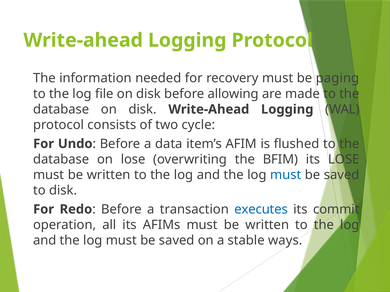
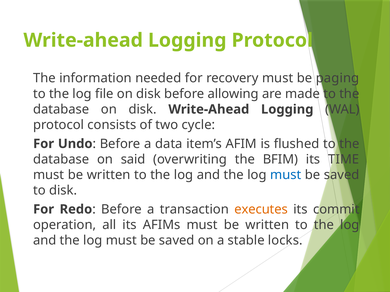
on lose: lose -> said
its LOSE: LOSE -> TIME
executes colour: blue -> orange
ways: ways -> locks
